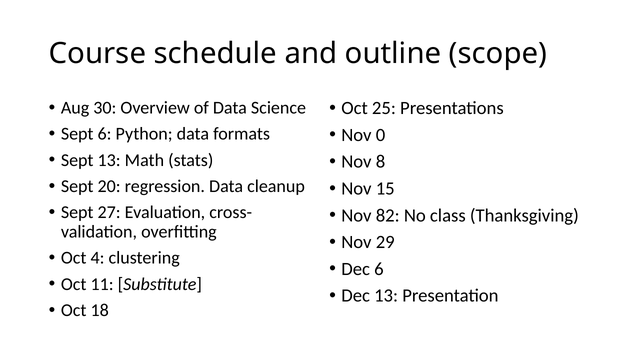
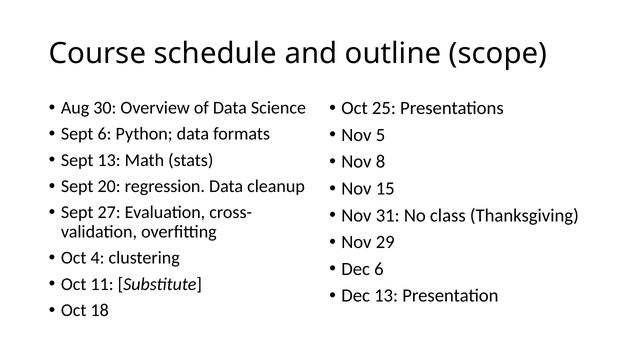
0: 0 -> 5
82: 82 -> 31
